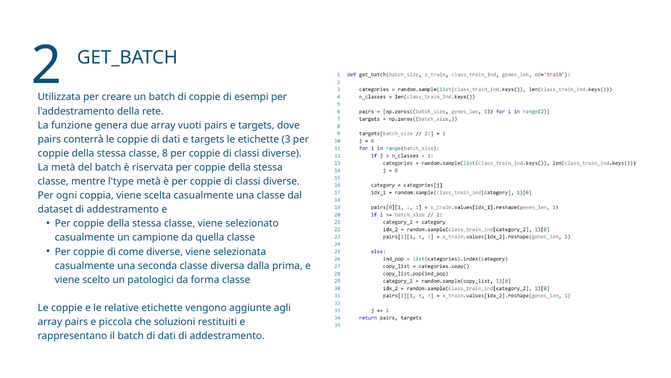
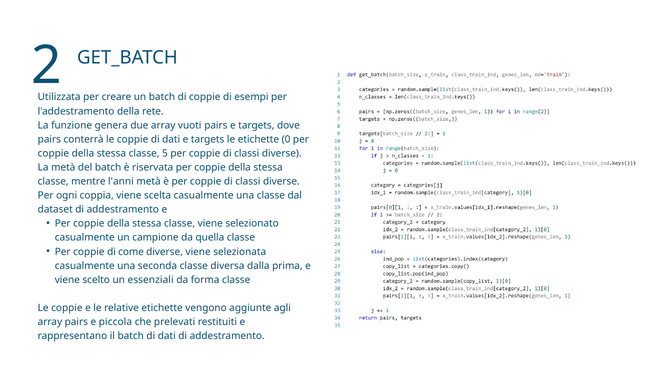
3: 3 -> 0
8: 8 -> 5
l'type: l'type -> l'anni
patologici: patologici -> essenziali
soluzioni: soluzioni -> prelevati
